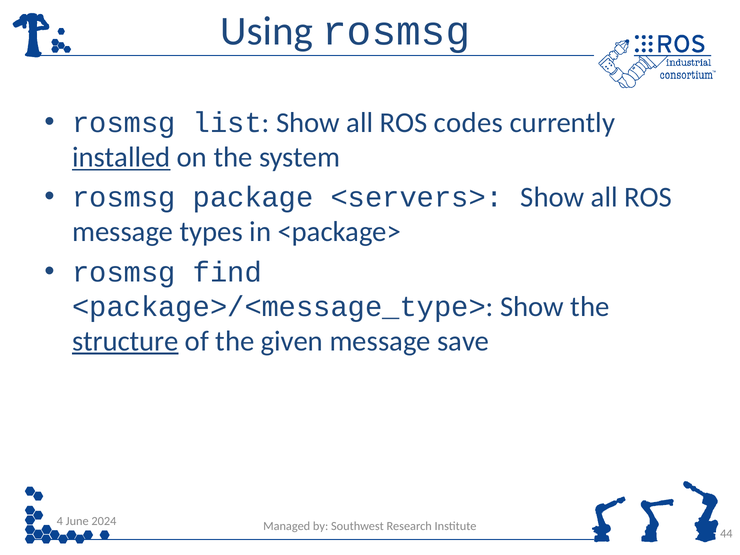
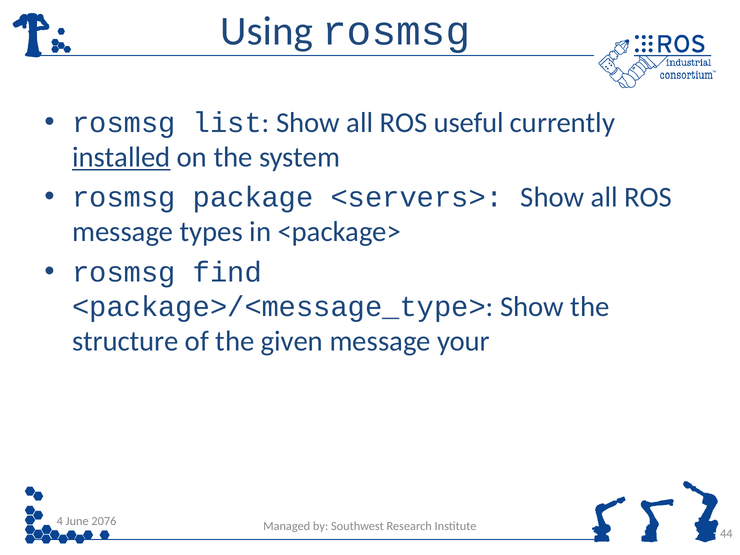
codes: codes -> useful
structure underline: present -> none
save: save -> your
2024: 2024 -> 2076
